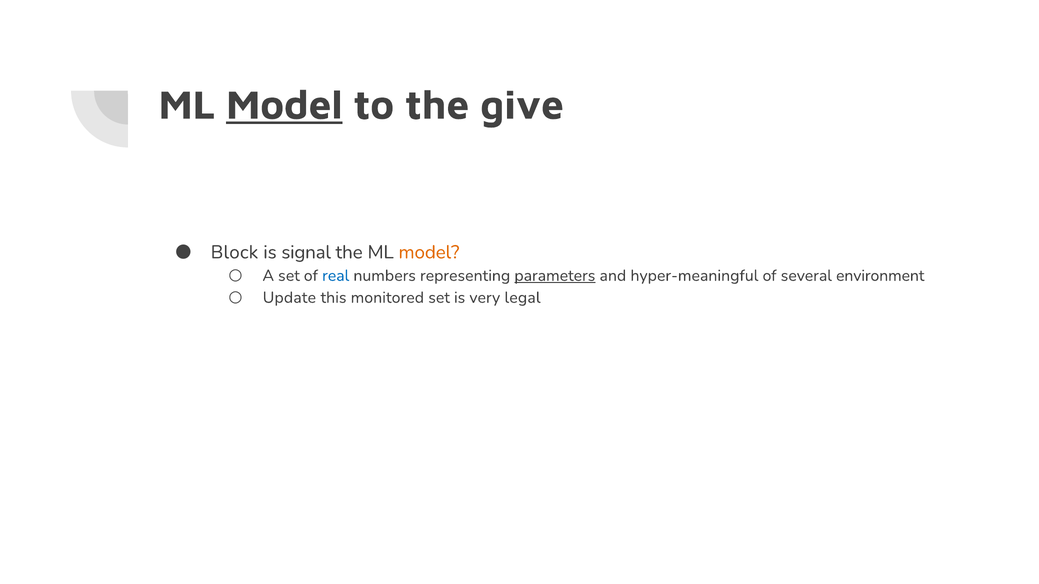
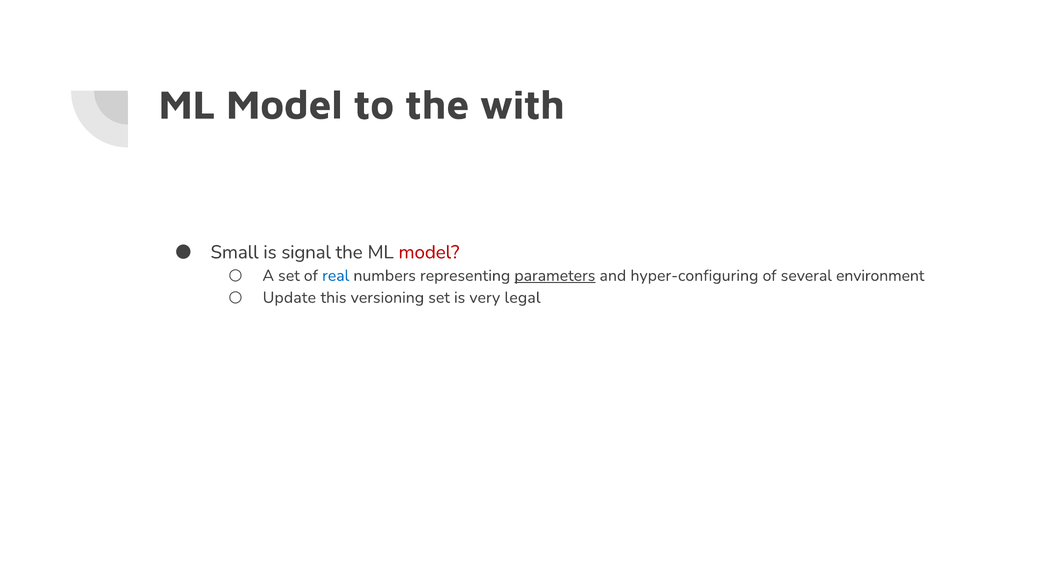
Model at (284, 105) underline: present -> none
give: give -> with
Block: Block -> Small
model at (429, 252) colour: orange -> red
hyper-meaningful: hyper-meaningful -> hyper-configuring
monitored: monitored -> versioning
